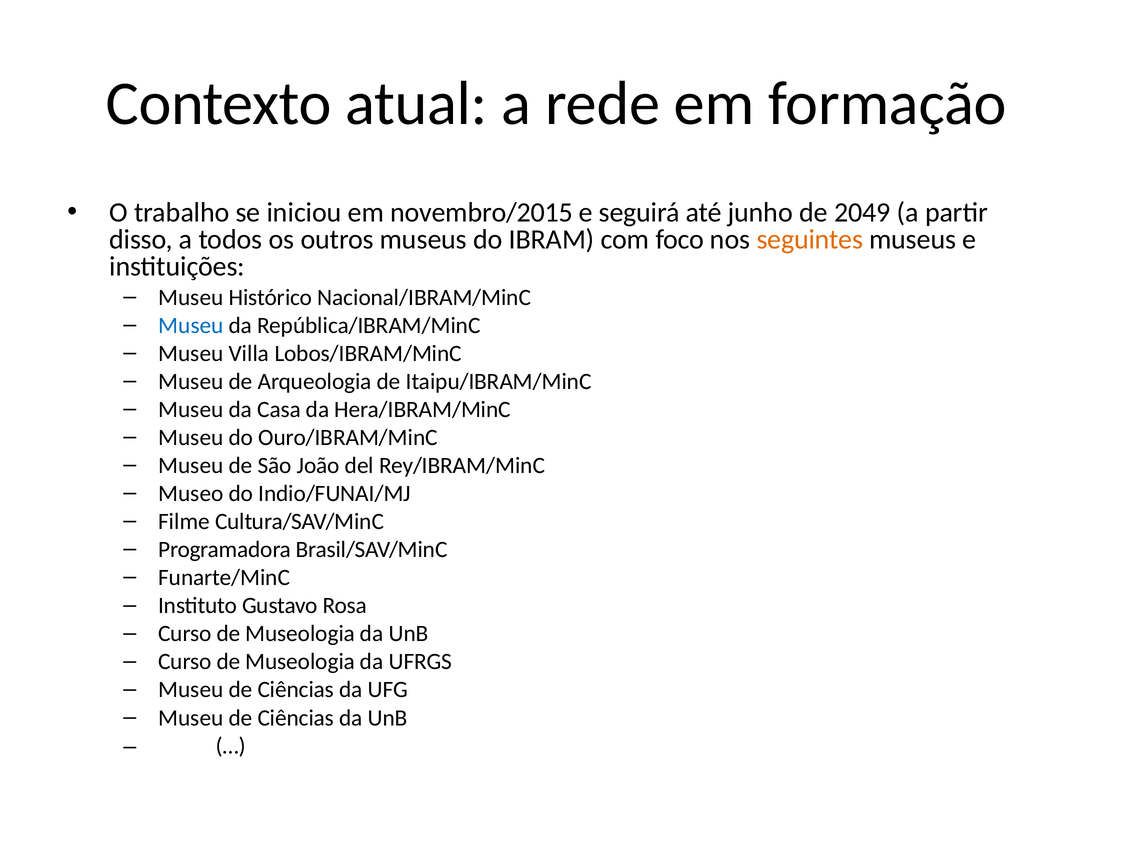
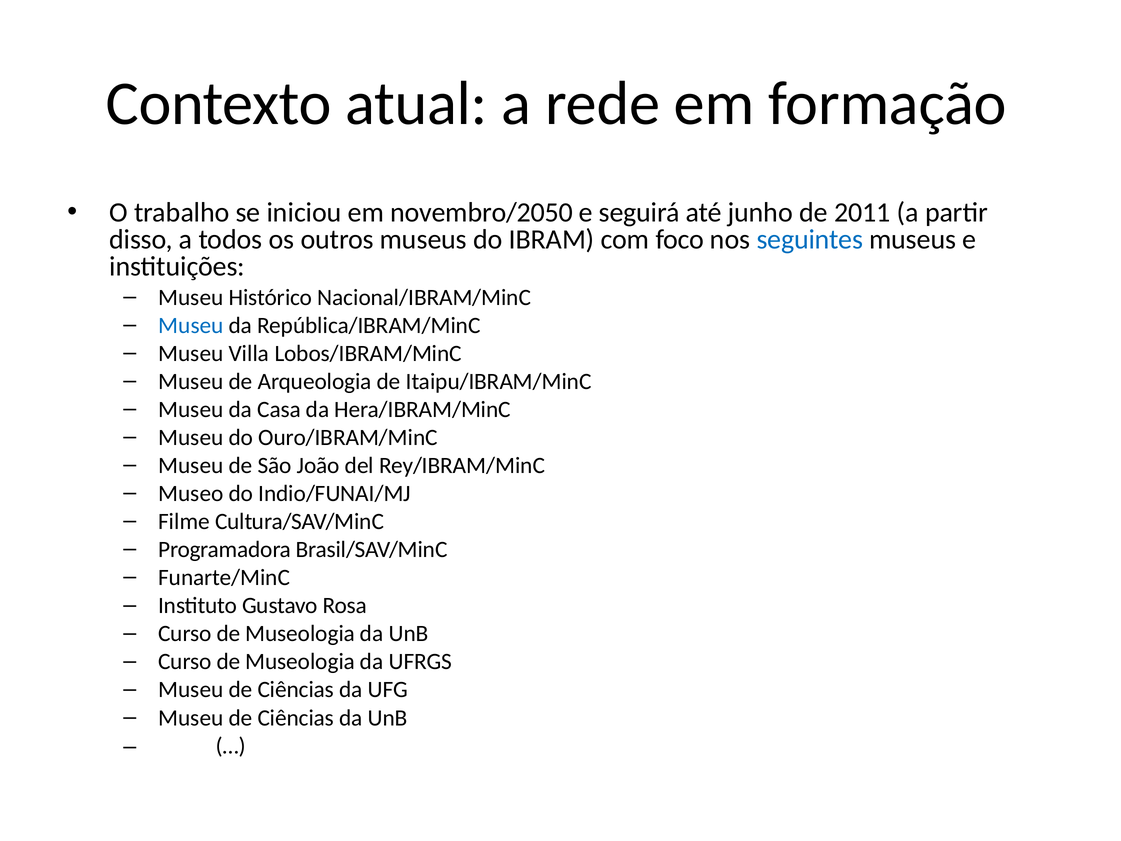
novembro/2015: novembro/2015 -> novembro/2050
2049: 2049 -> 2011
seguintes colour: orange -> blue
